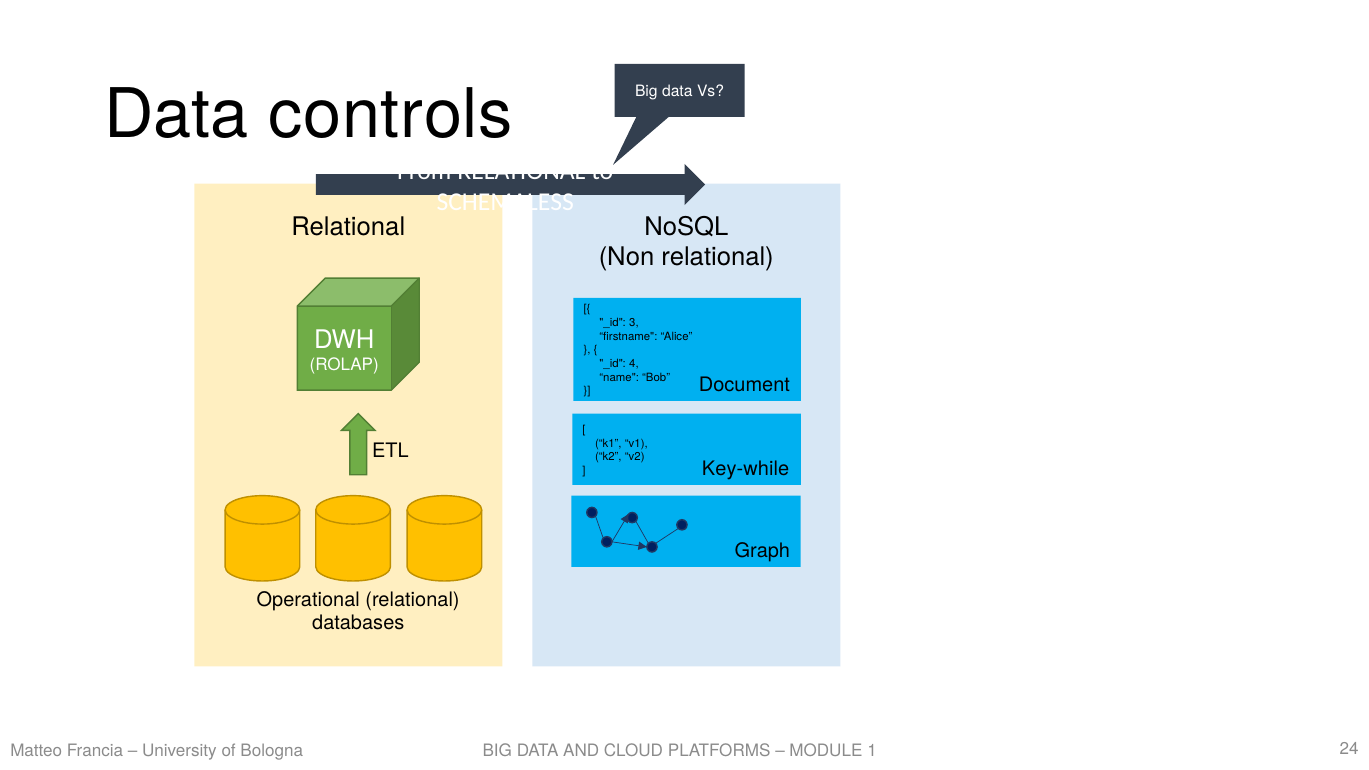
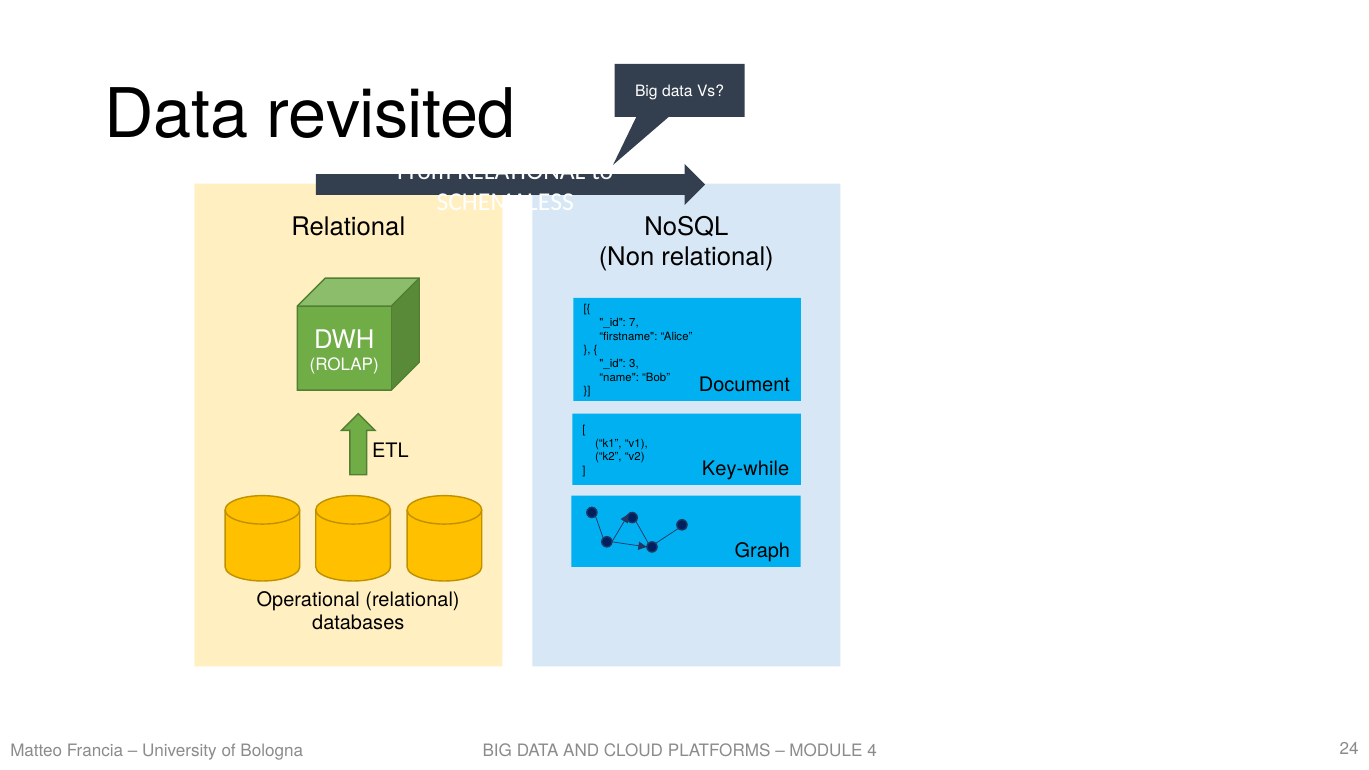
controls: controls -> revisited
3: 3 -> 7
4: 4 -> 3
1: 1 -> 4
